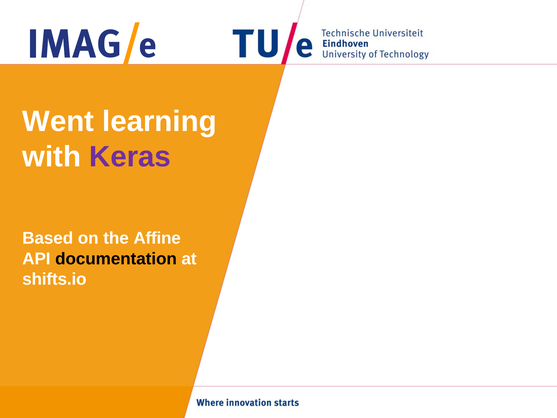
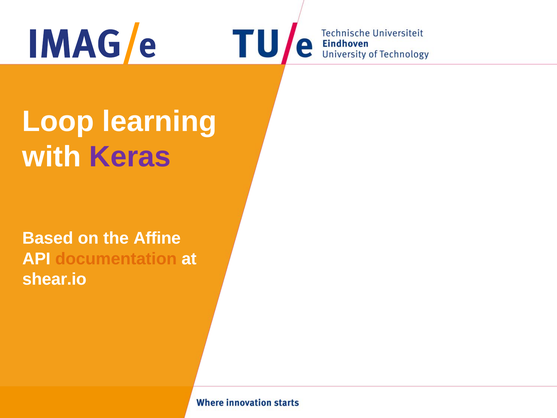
Went: Went -> Loop
documentation colour: black -> orange
shifts.io: shifts.io -> shear.io
